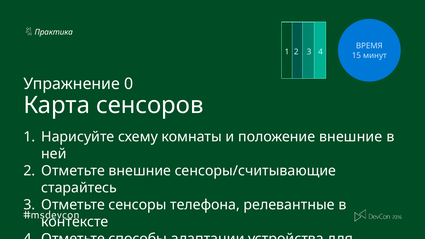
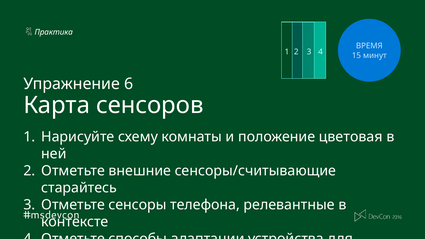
0: 0 -> 6
положение внешние: внешние -> цветовая
